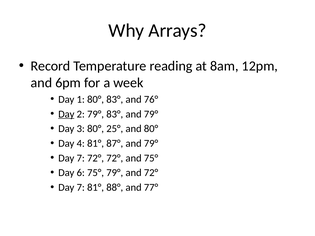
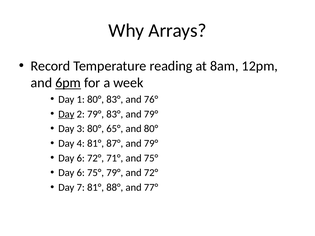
6pm underline: none -> present
25°: 25° -> 65°
7 at (81, 158): 7 -> 6
72° 72°: 72° -> 71°
